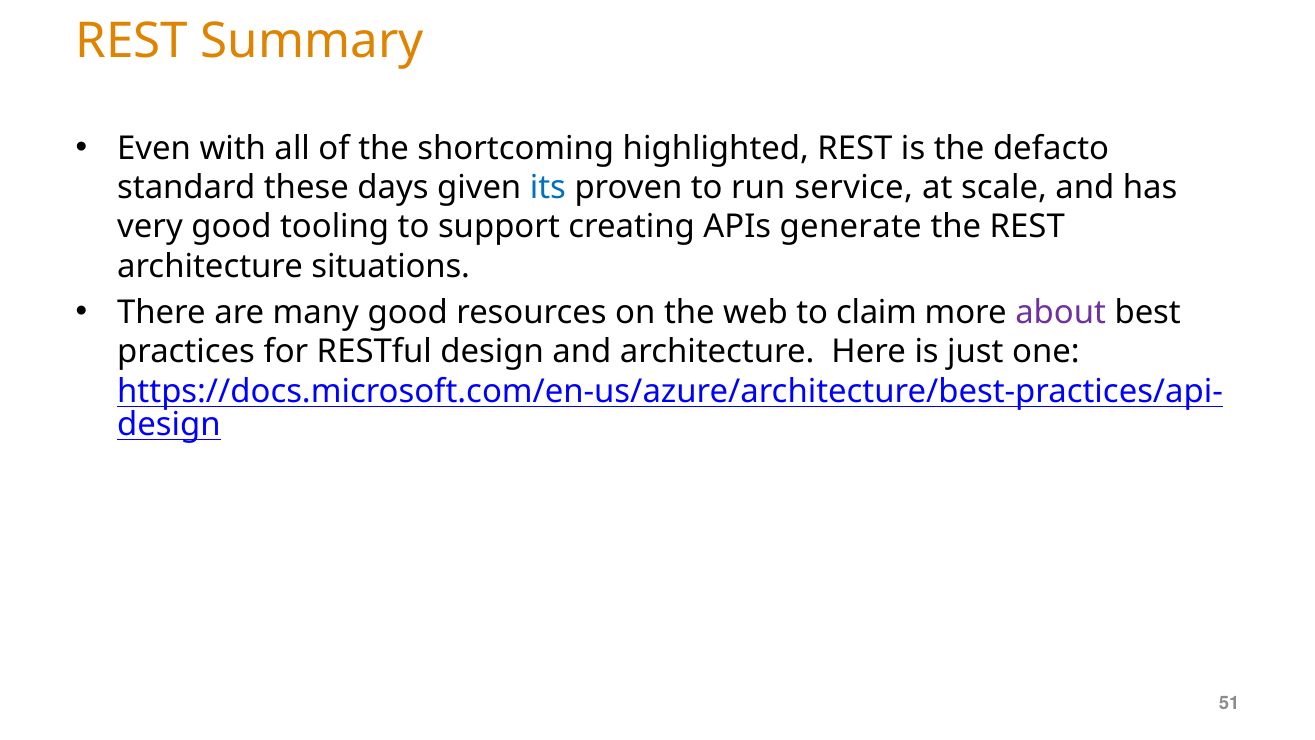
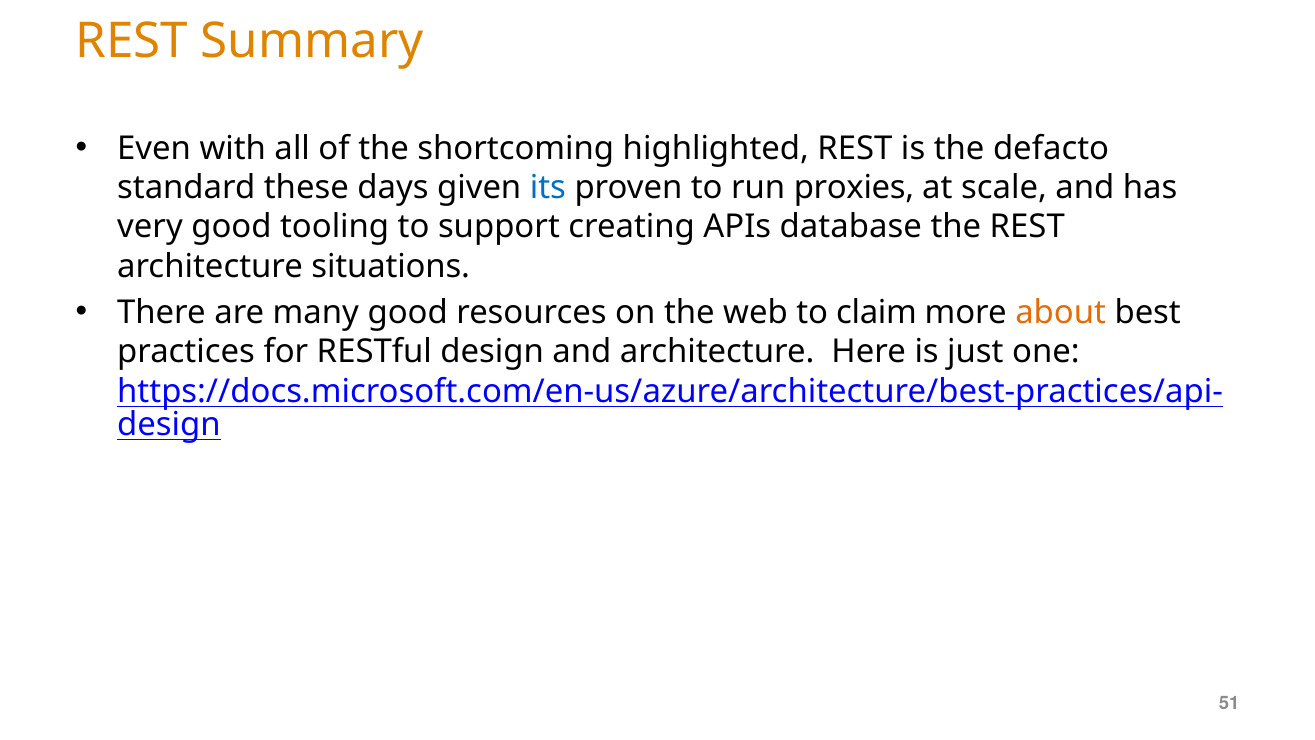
service: service -> proxies
generate: generate -> database
about colour: purple -> orange
